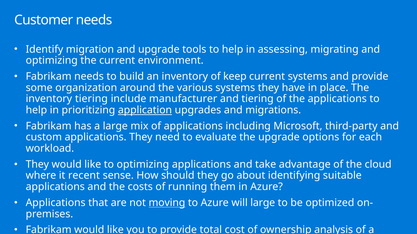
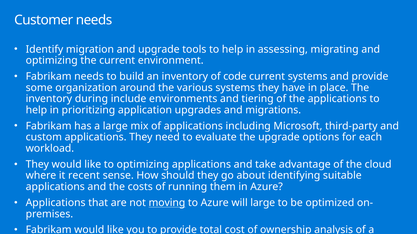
keep: keep -> code
inventory tiering: tiering -> during
manufacturer: manufacturer -> environments
application underline: present -> none
